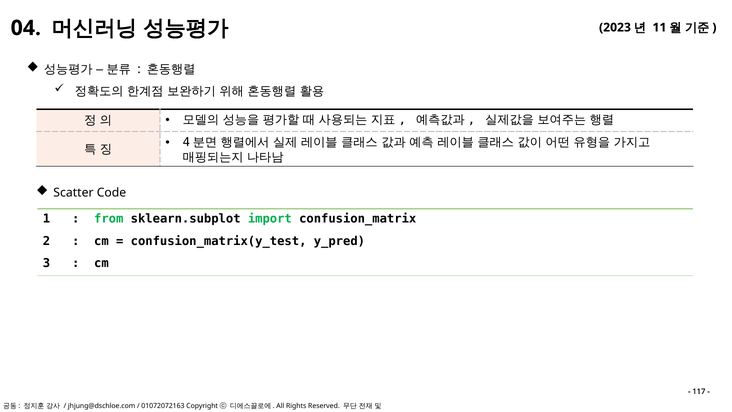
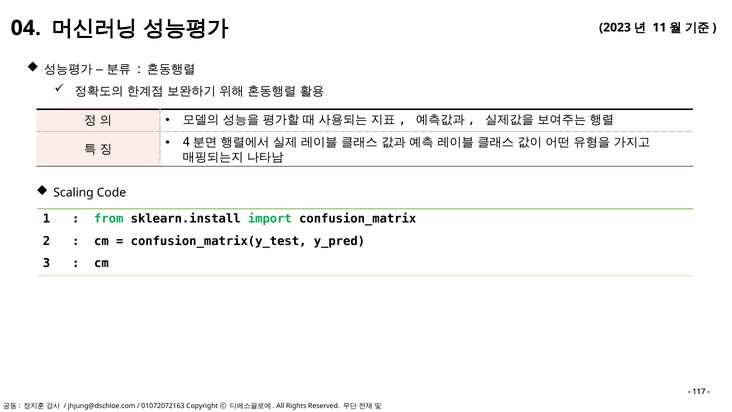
Scatter: Scatter -> Scaling
sklearn.subplot: sklearn.subplot -> sklearn.install
